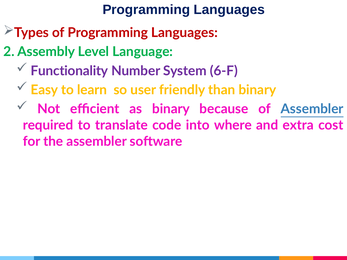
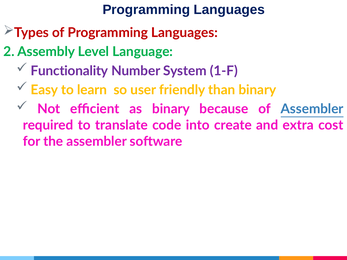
6-F: 6-F -> 1-F
where: where -> create
